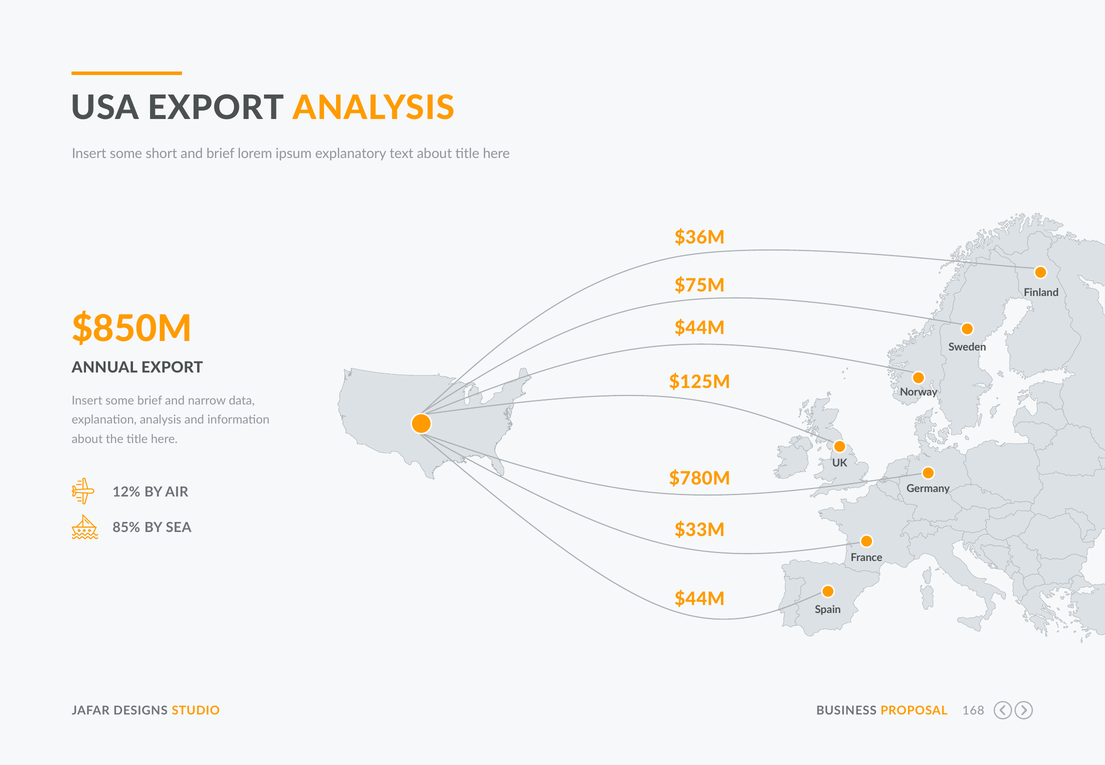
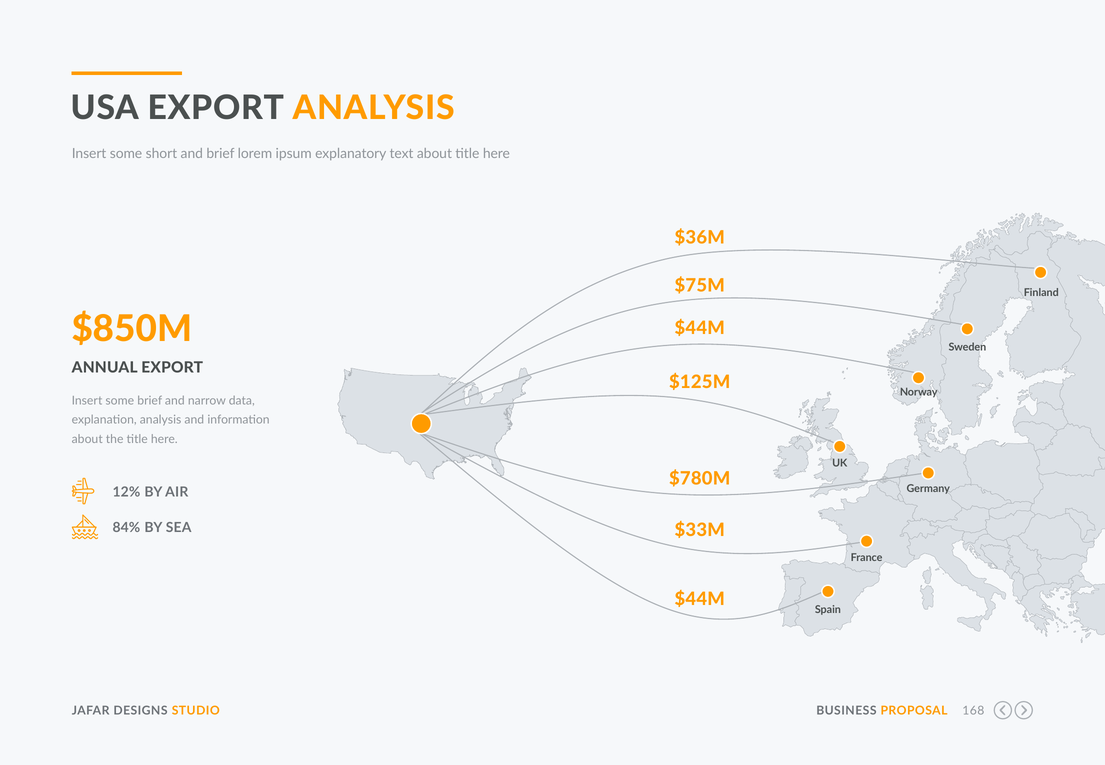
85%: 85% -> 84%
